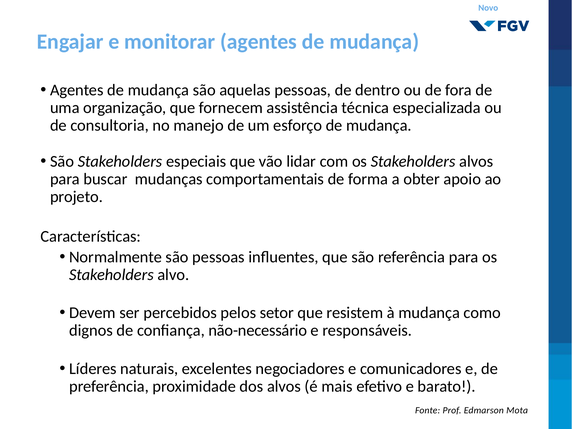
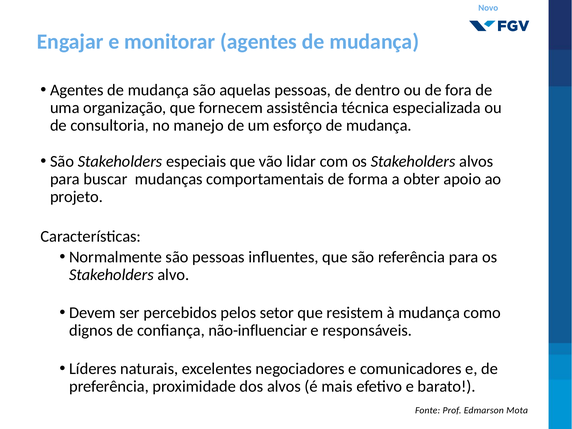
não-necessário: não-necessário -> não-influenciar
